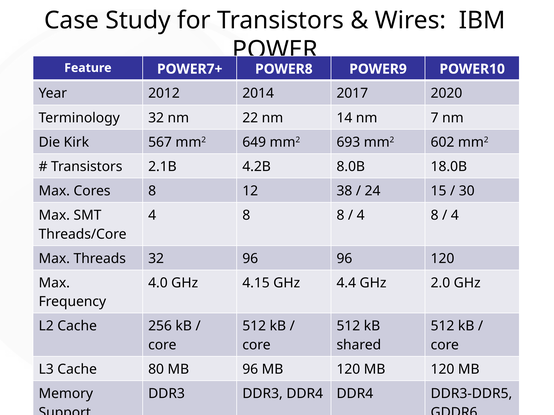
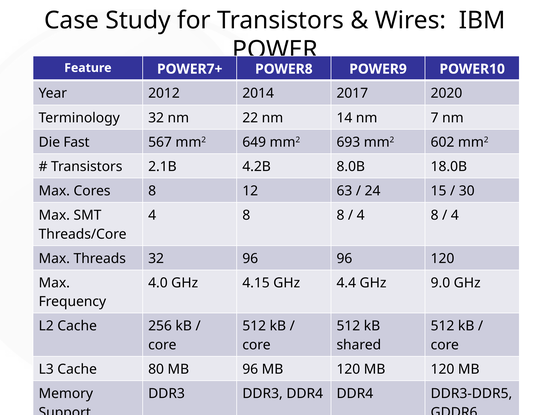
Kirk: Kirk -> Fast
38: 38 -> 63
2.0: 2.0 -> 9.0
